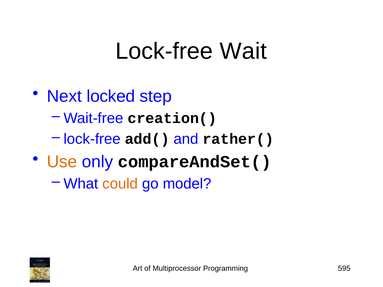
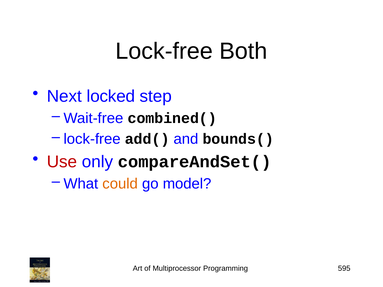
Wait: Wait -> Both
creation(: creation( -> combined(
rather(: rather( -> bounds(
Use colour: orange -> red
